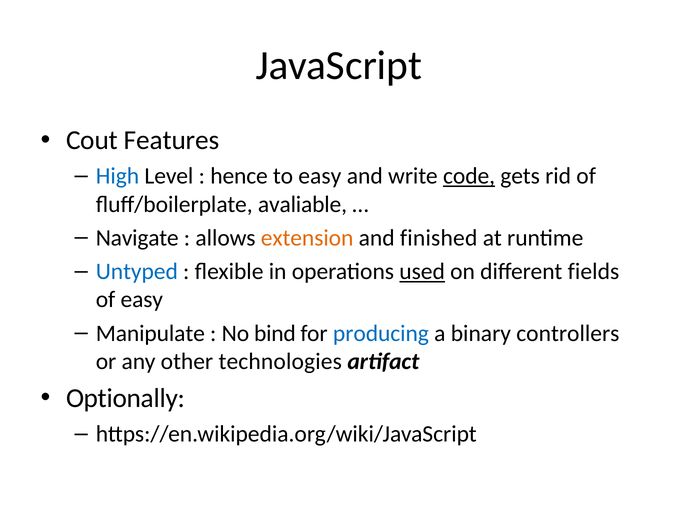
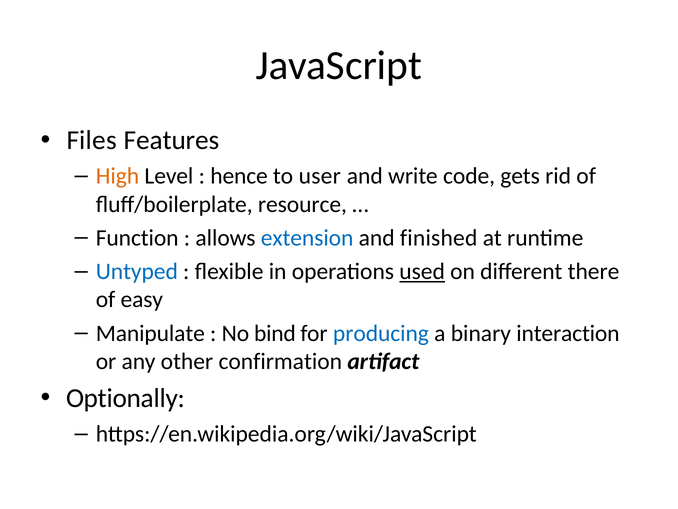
Cout: Cout -> Files
High colour: blue -> orange
to easy: easy -> user
code underline: present -> none
avaliable: avaliable -> resource
Navigate: Navigate -> Function
extension colour: orange -> blue
fields: fields -> there
controllers: controllers -> interaction
technologies: technologies -> confirmation
